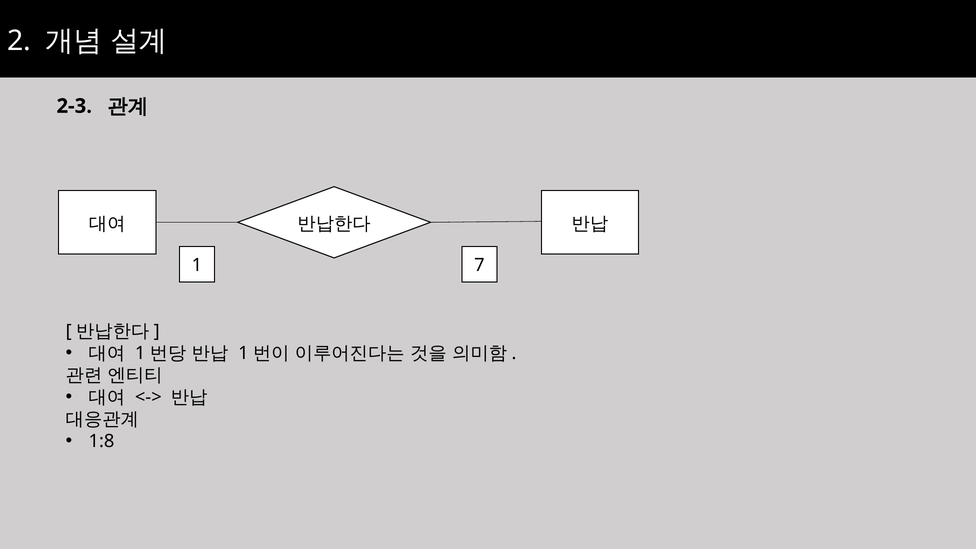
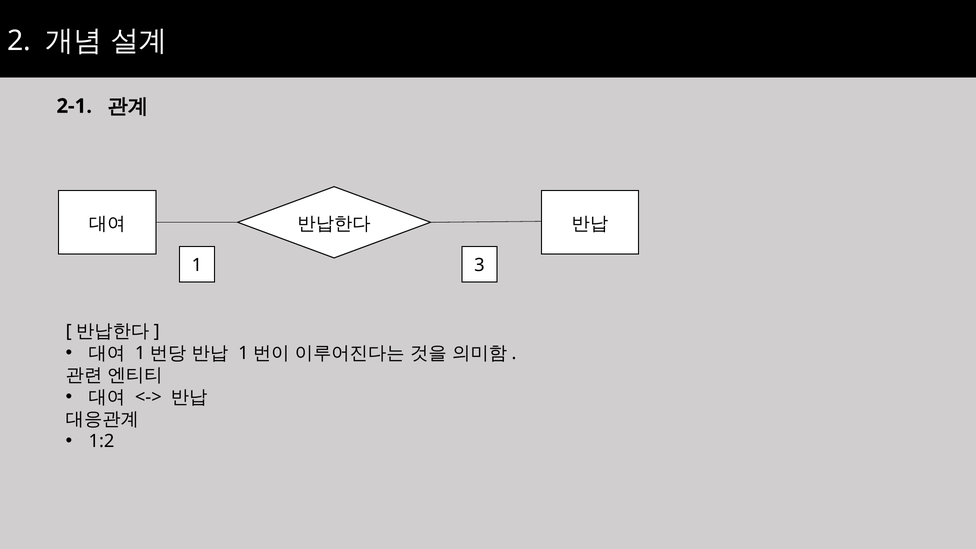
2-3: 2-3 -> 2-1
7: 7 -> 3
1:8: 1:8 -> 1:2
